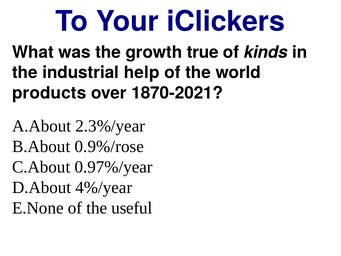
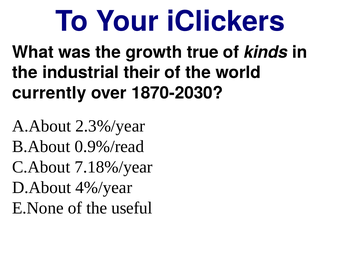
help: help -> their
products: products -> currently
1870-2021: 1870-2021 -> 1870-2030
0.9%/rose: 0.9%/rose -> 0.9%/read
0.97%/year: 0.97%/year -> 7.18%/year
